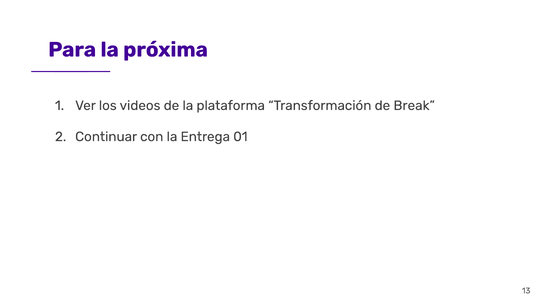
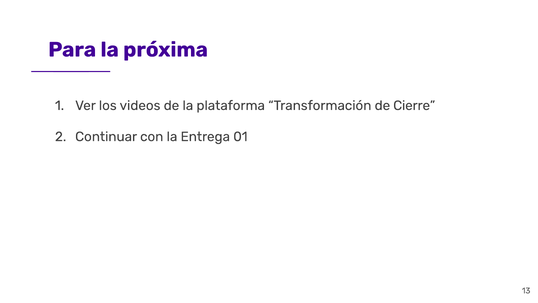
Break: Break -> Cierre
